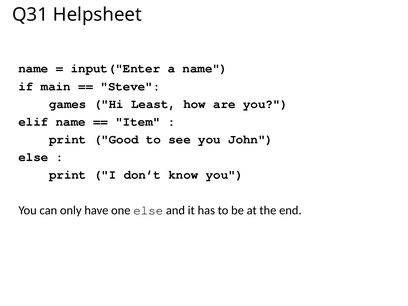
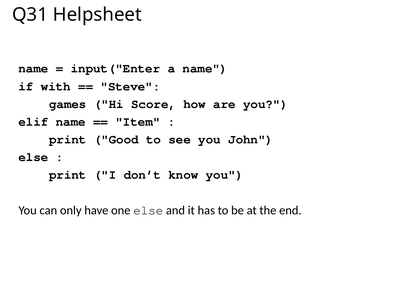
main: main -> with
Least: Least -> Score
